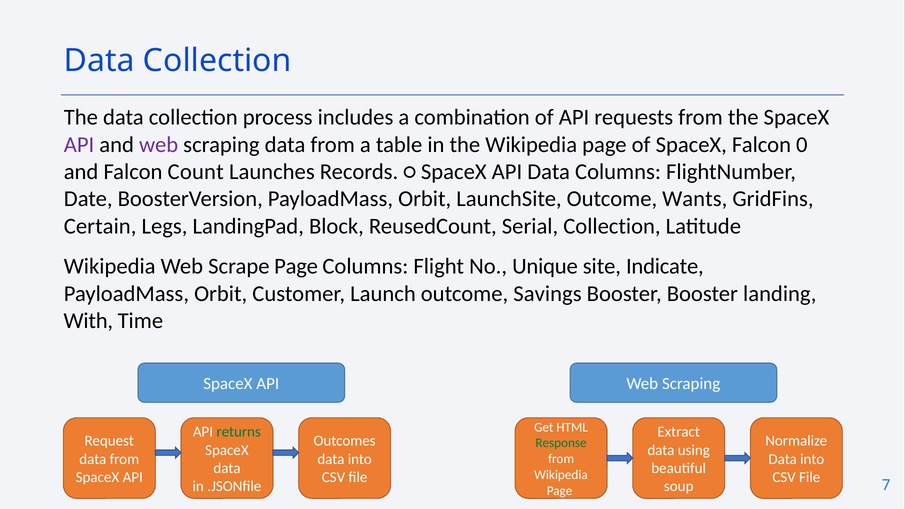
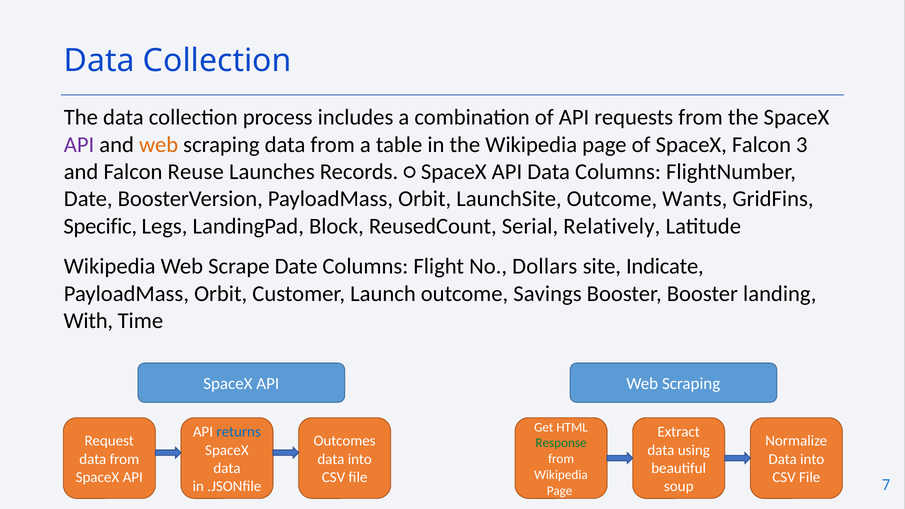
web at (159, 145) colour: purple -> orange
0: 0 -> 3
Count: Count -> Reuse
Certain: Certain -> Specific
Serial Collection: Collection -> Relatively
Scrape Page: Page -> Date
Unique: Unique -> Dollars
returns colour: green -> blue
